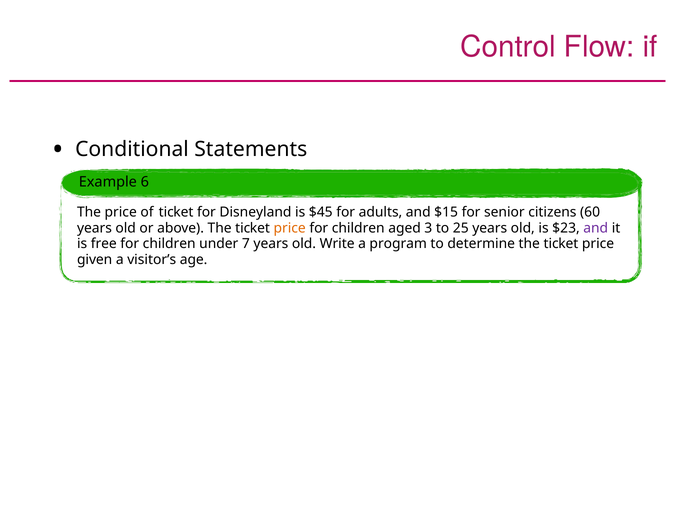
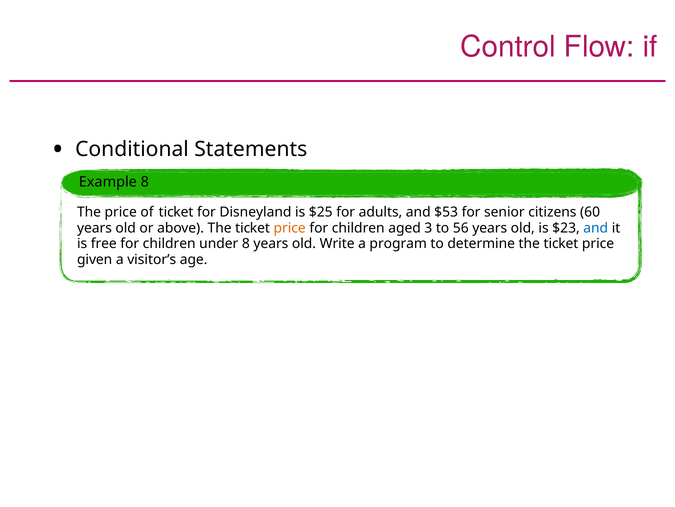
Example 6: 6 -> 8
$45: $45 -> $25
$15: $15 -> $53
25: 25 -> 56
and at (596, 228) colour: purple -> blue
under 7: 7 -> 8
